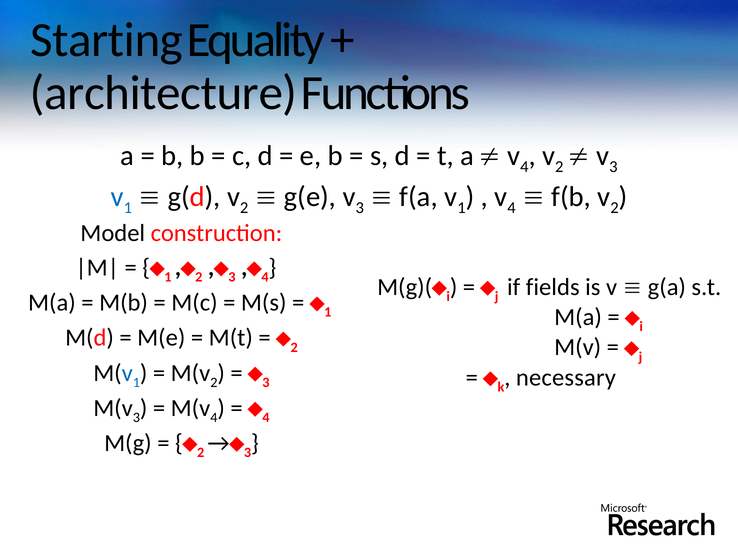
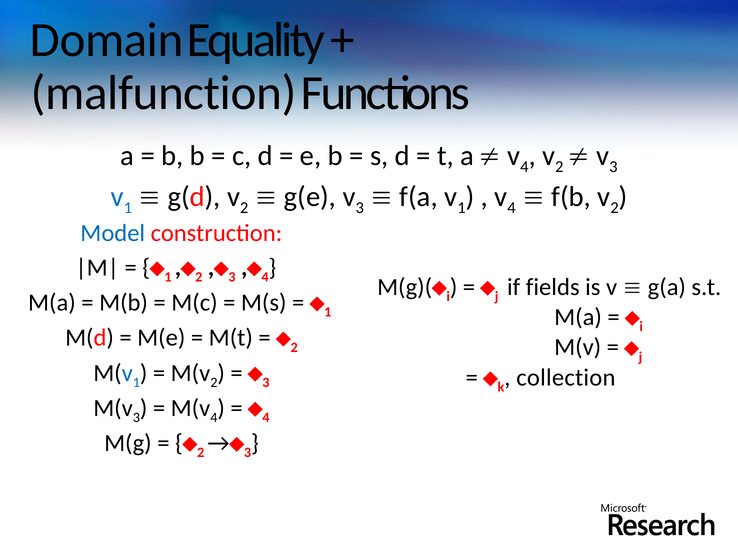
Starting: Starting -> Domain
architecture: architecture -> malfunction
Model colour: black -> blue
necessary: necessary -> collection
